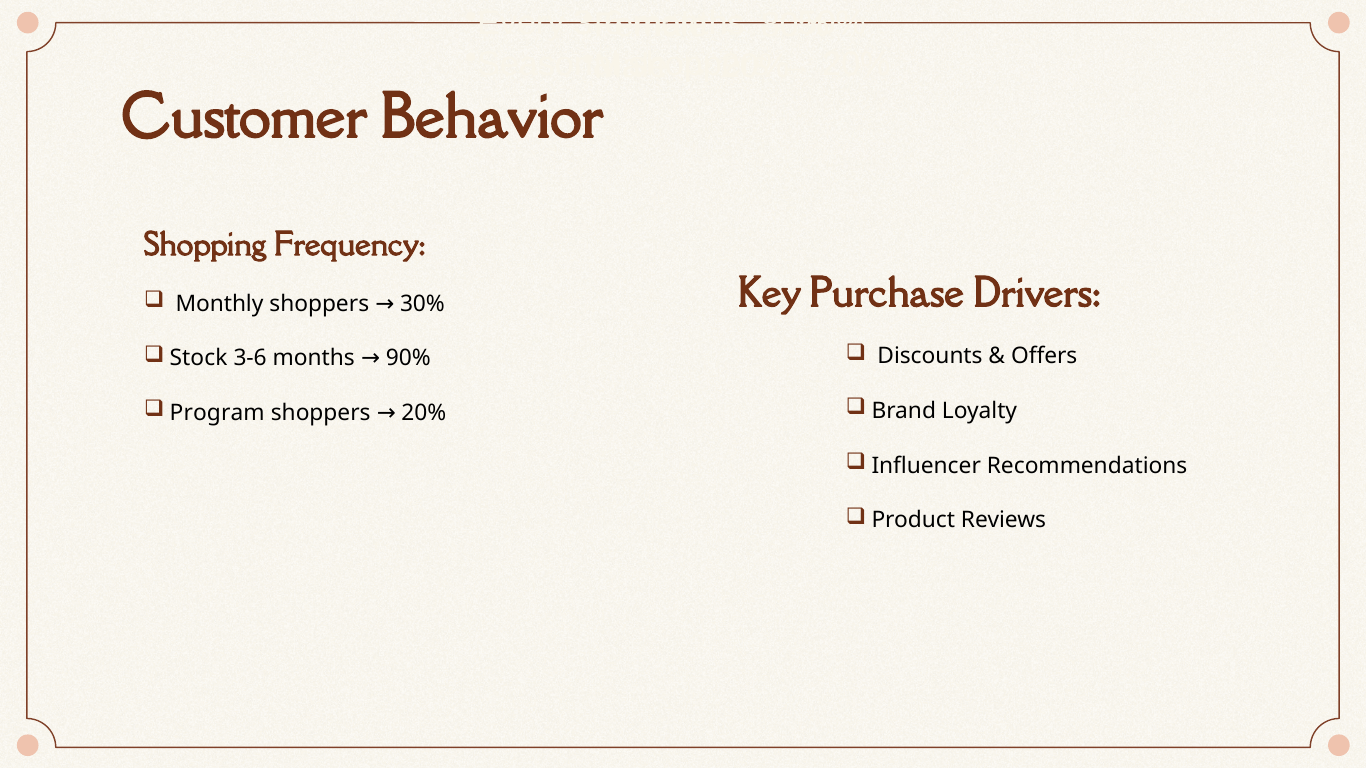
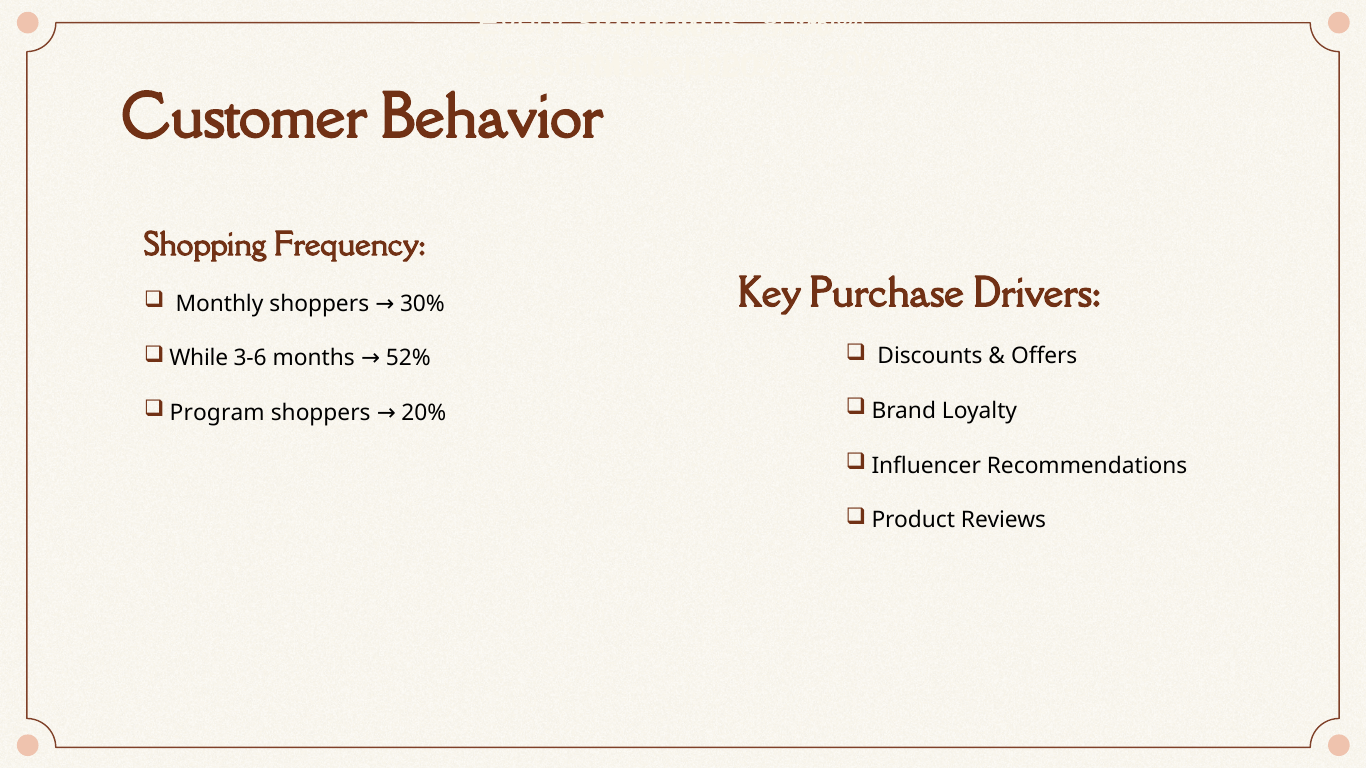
Stock: Stock -> While
90%: 90% -> 52%
